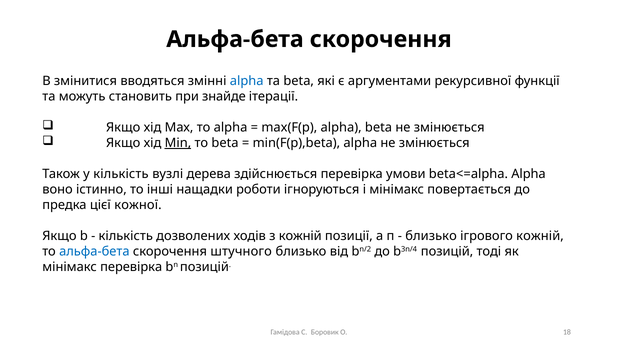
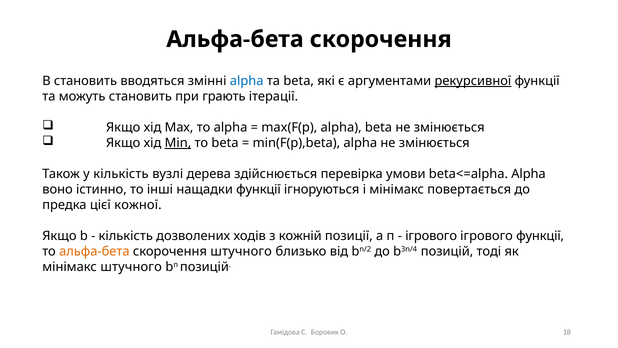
В змінитися: змінитися -> становить
рекурсивної underline: none -> present
знайде: знайде -> грають
нащадки роботи: роботи -> функції
близько at (431, 236): близько -> ігрового
ігрового кожній: кожній -> функції
альфа-бета at (94, 251) colour: blue -> orange
мінімакс перевірка: перевірка -> штучного
